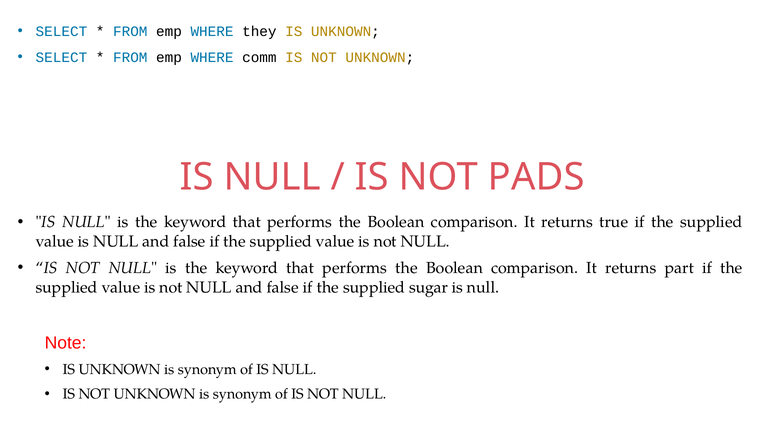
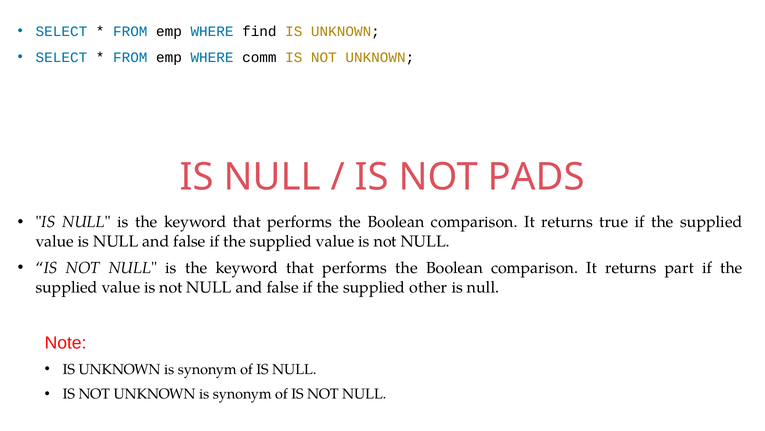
they: they -> find
sugar: sugar -> other
